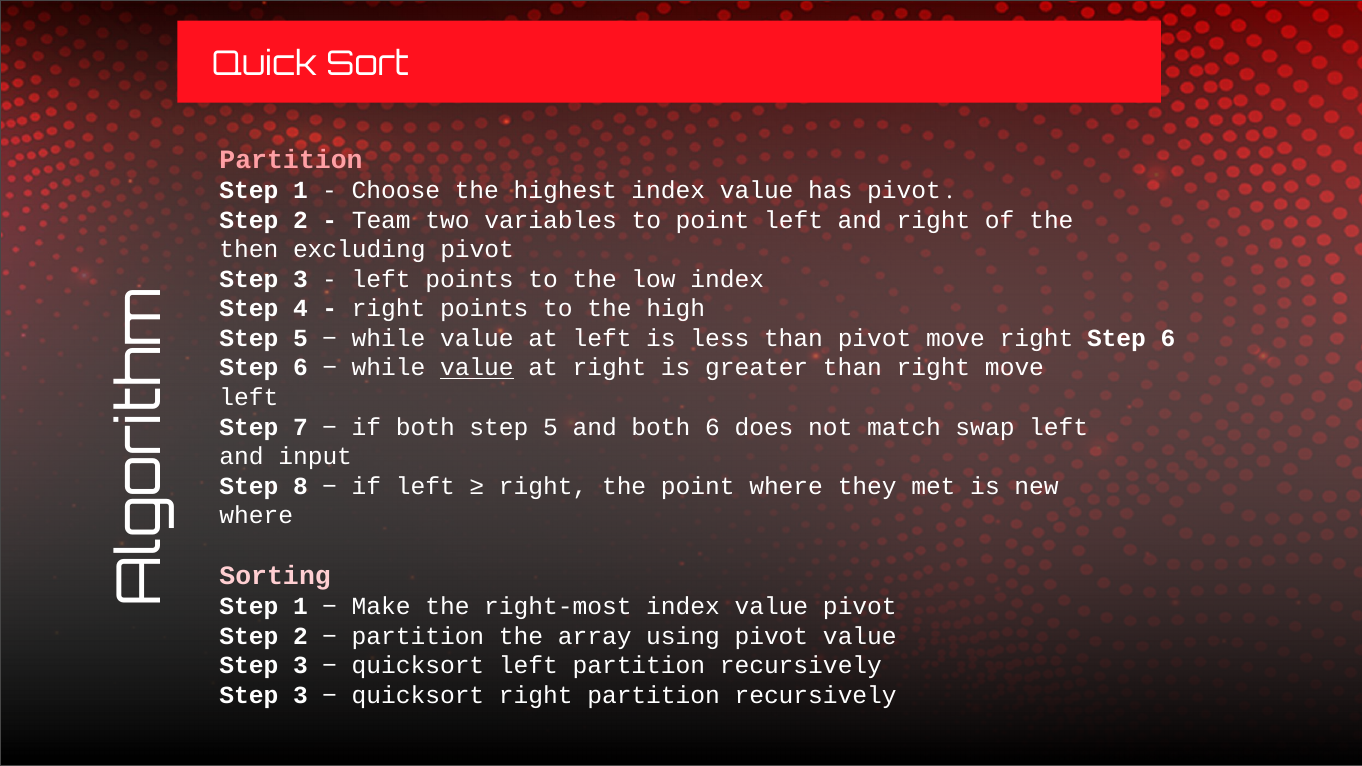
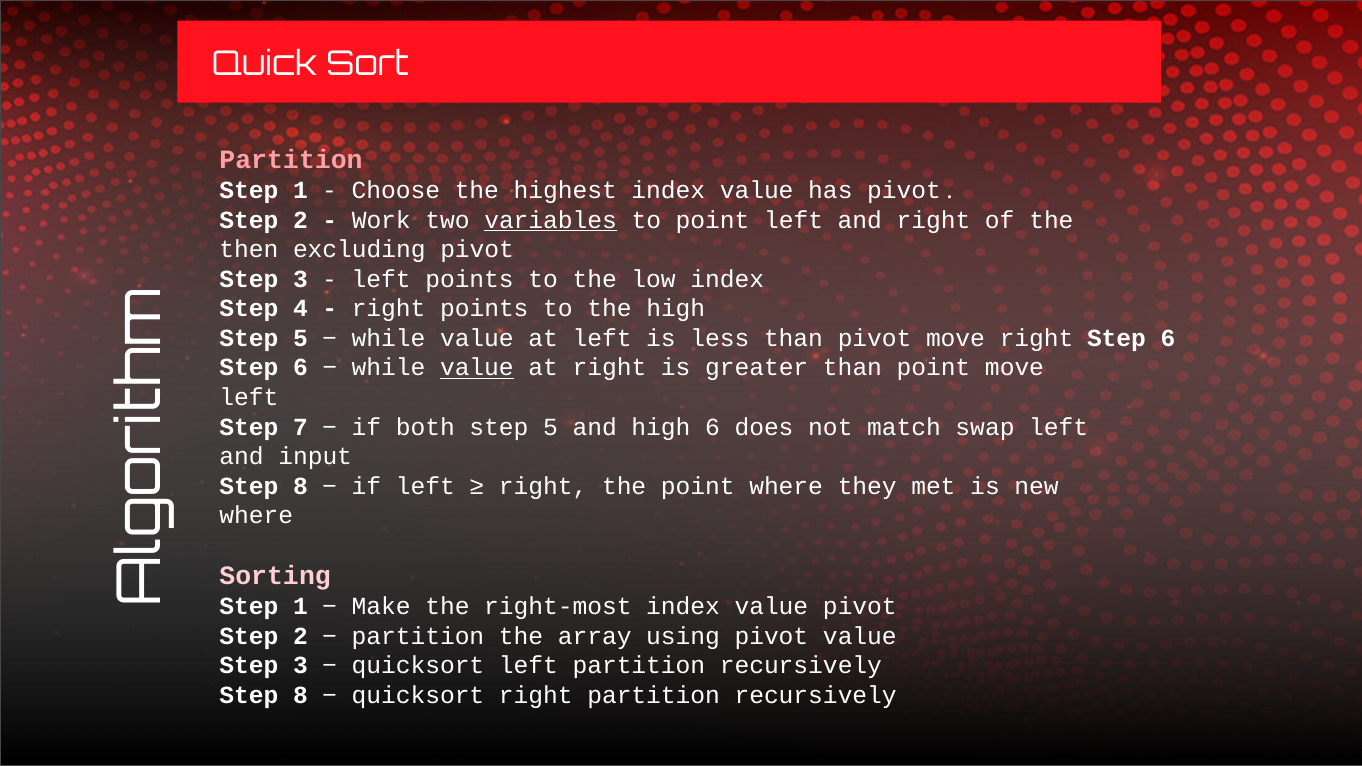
Team: Team -> Work
variables underline: none -> present
than right: right -> point
and both: both -> high
3 at (300, 695): 3 -> 8
